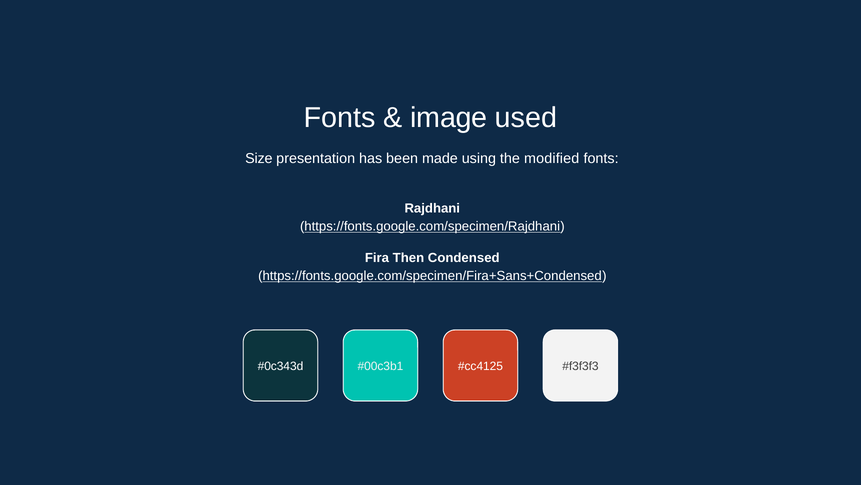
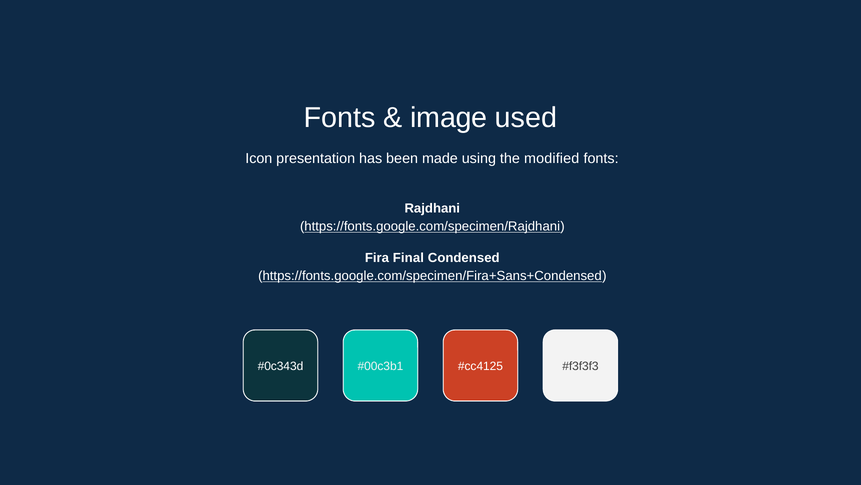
Size: Size -> Icon
Then: Then -> Final
